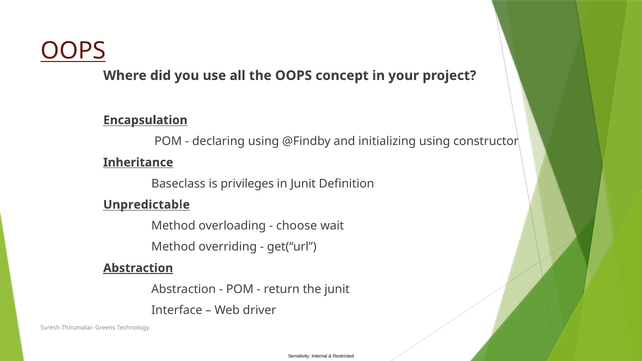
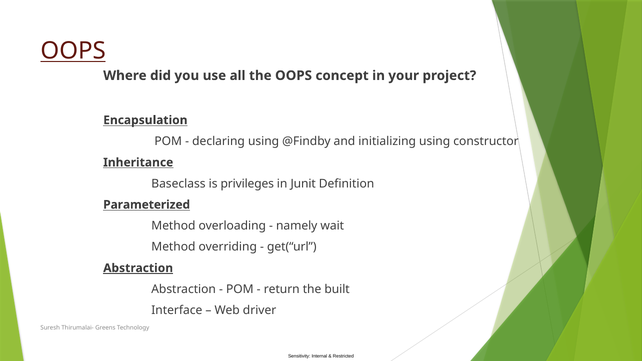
Unpredictable: Unpredictable -> Parameterized
choose: choose -> namely
the junit: junit -> built
